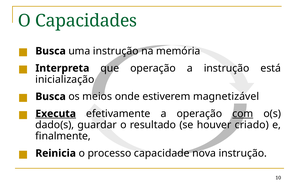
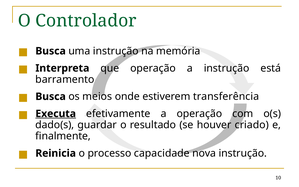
Capacidades: Capacidades -> Controlador
inicialização: inicialização -> barramento
magnetizável: magnetizável -> transferência
com underline: present -> none
